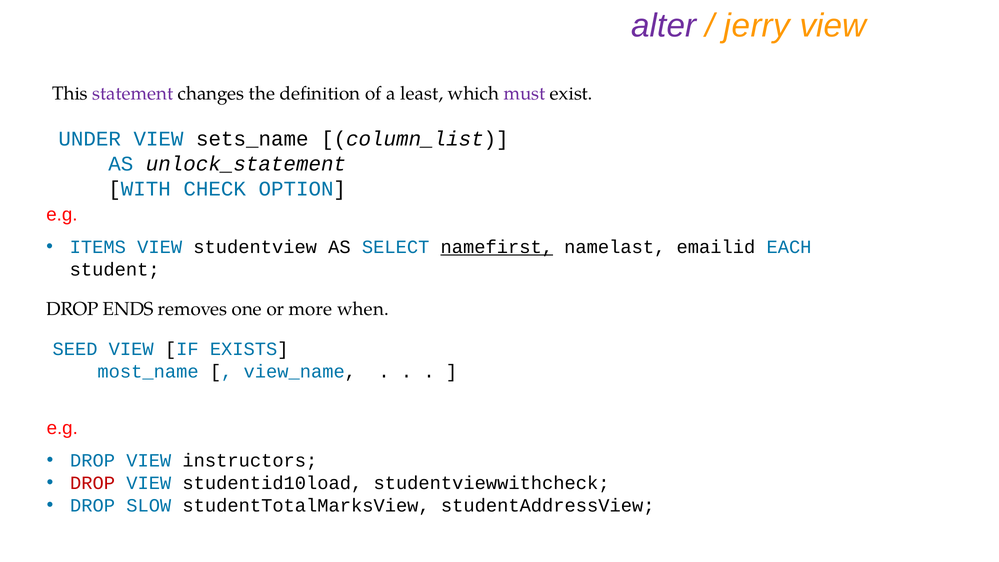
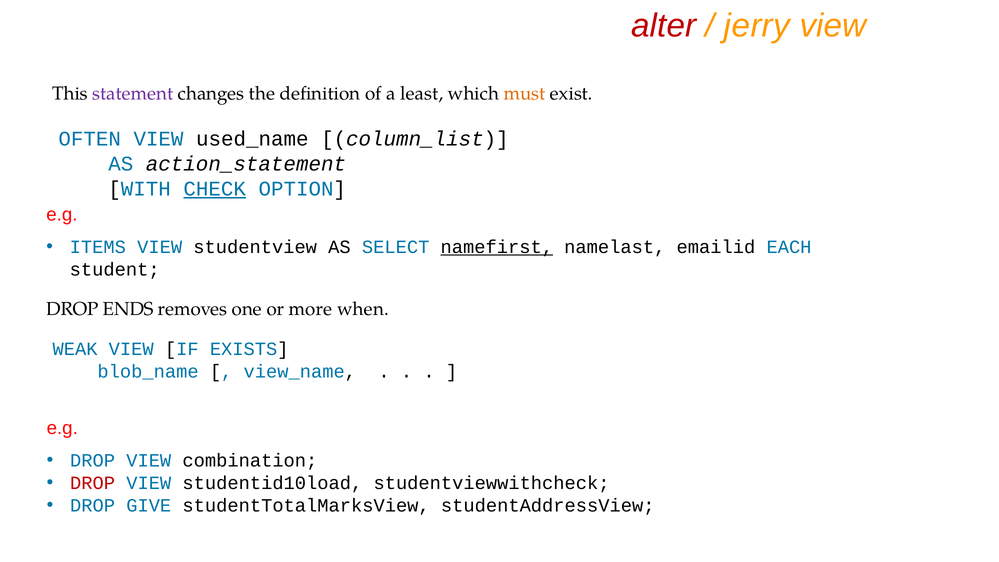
alter colour: purple -> red
must colour: purple -> orange
UNDER: UNDER -> OFTEN
sets_name: sets_name -> used_name
unlock_statement: unlock_statement -> action_statement
CHECK underline: none -> present
SEED: SEED -> WEAK
most_name: most_name -> blob_name
instructors: instructors -> combination
SLOW: SLOW -> GIVE
